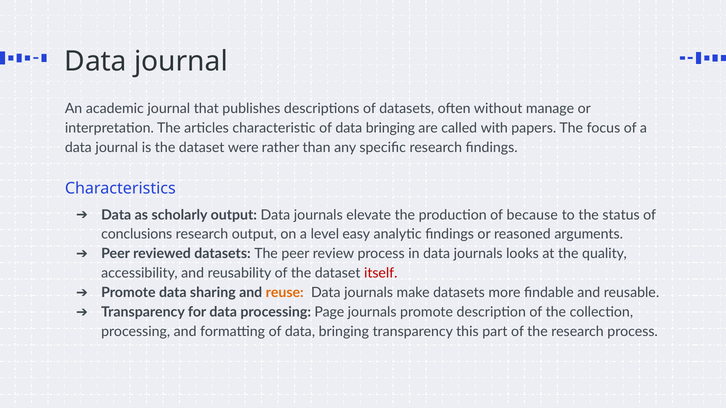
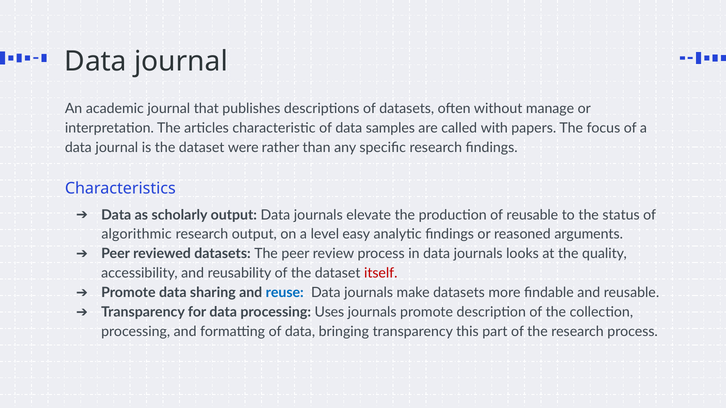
characteristic of data bringing: bringing -> samples
of because: because -> reusable
conclusions: conclusions -> algorithmic
reuse colour: orange -> blue
Page: Page -> Uses
